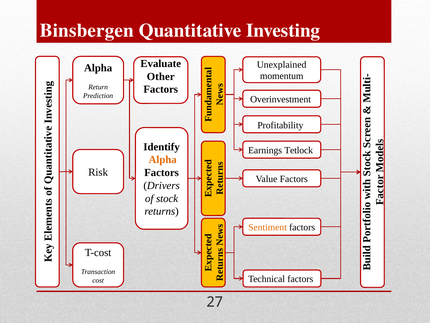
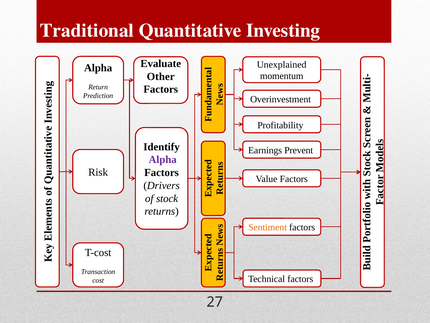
Binsbergen: Binsbergen -> Traditional
Tetlock: Tetlock -> Prevent
Alpha at (163, 160) colour: orange -> purple
